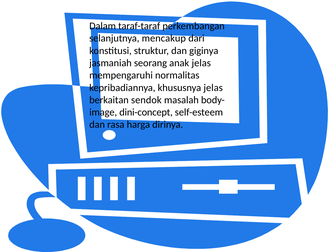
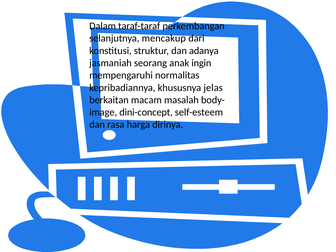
giginya: giginya -> adanya
anak jelas: jelas -> ingin
sendok: sendok -> macam
